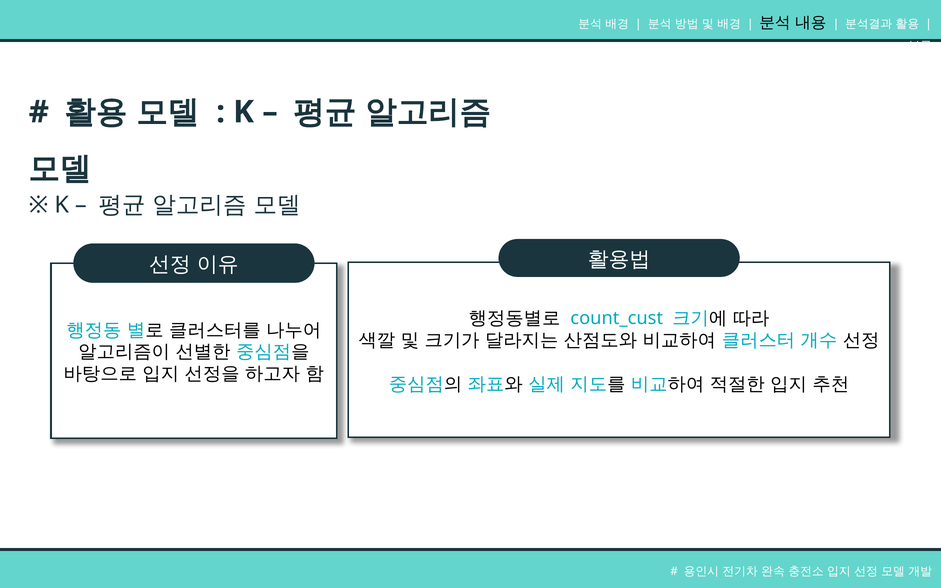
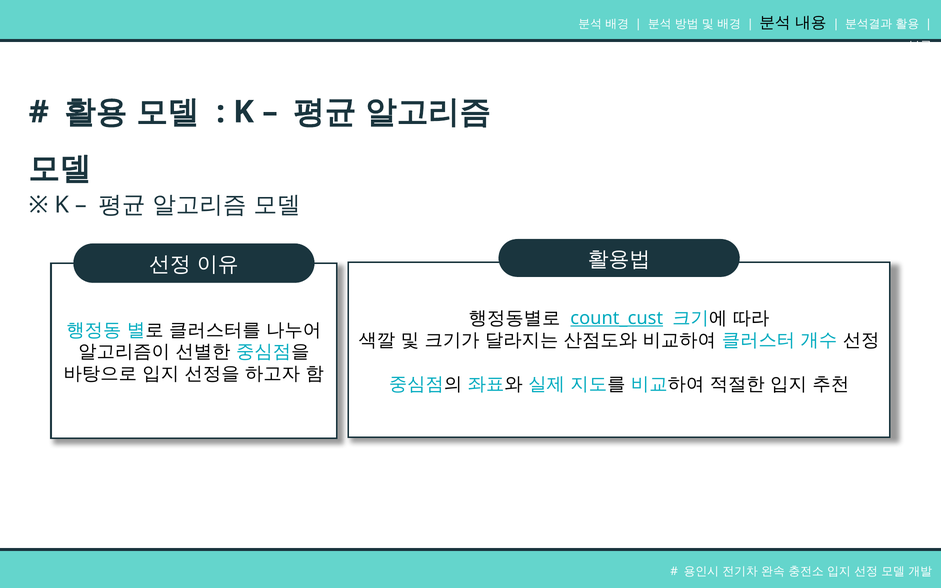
count_cust underline: none -> present
